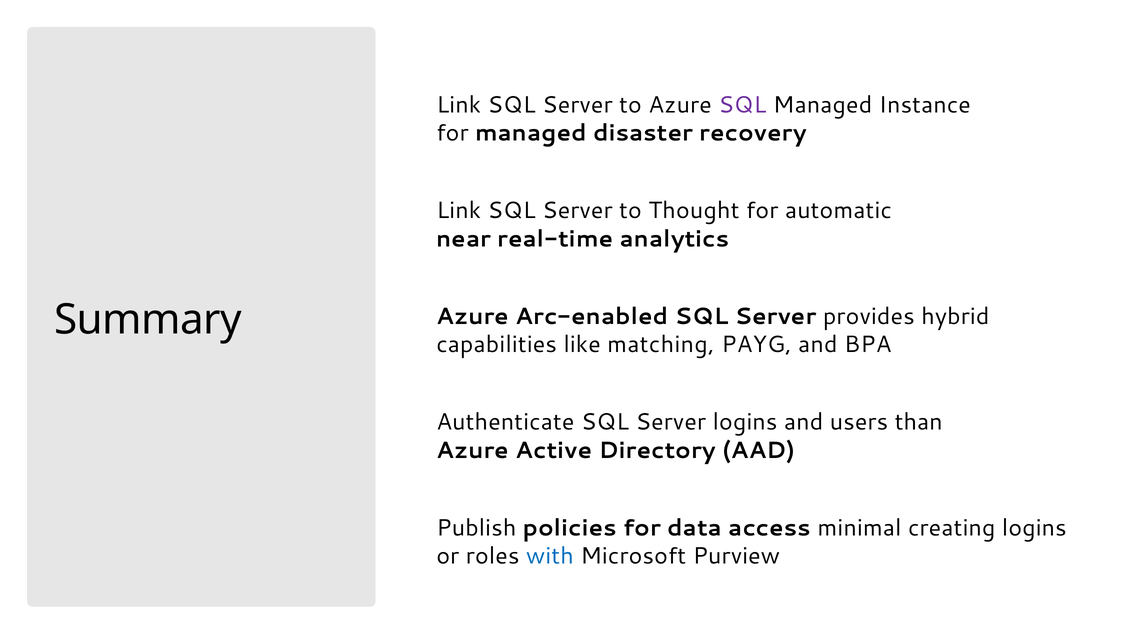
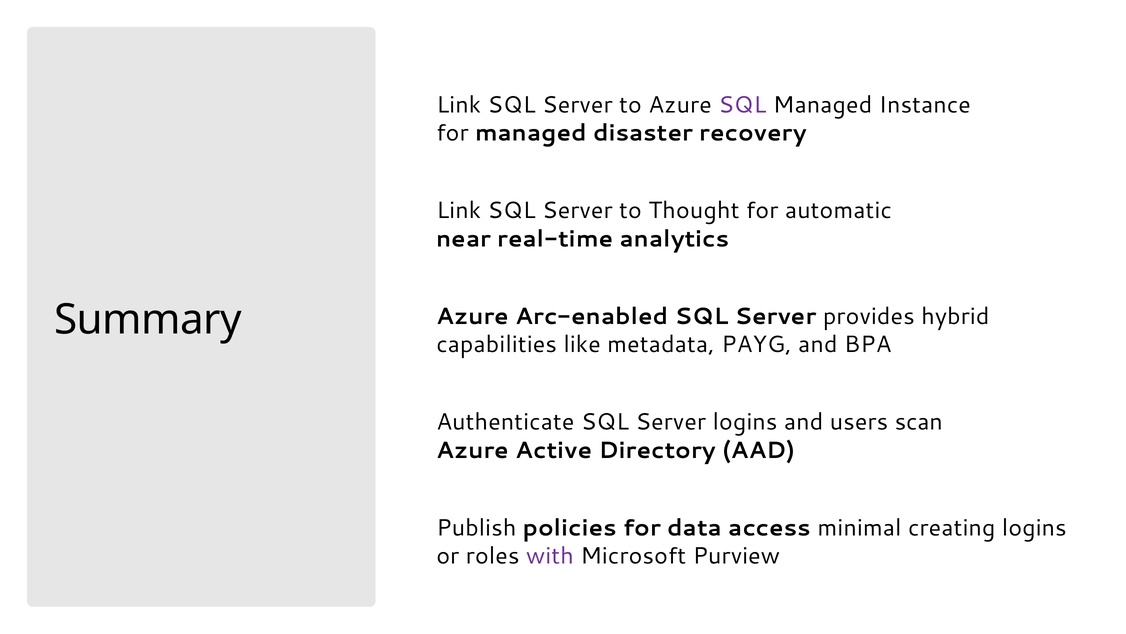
matching: matching -> metadata
than: than -> scan
with colour: blue -> purple
